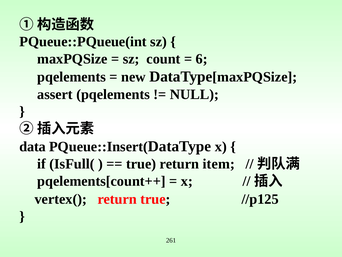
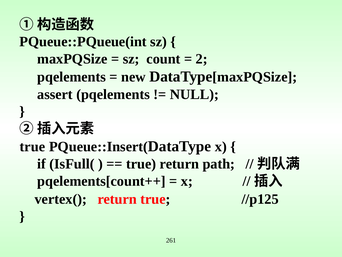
6: 6 -> 2
data at (33, 146): data -> true
item: item -> path
